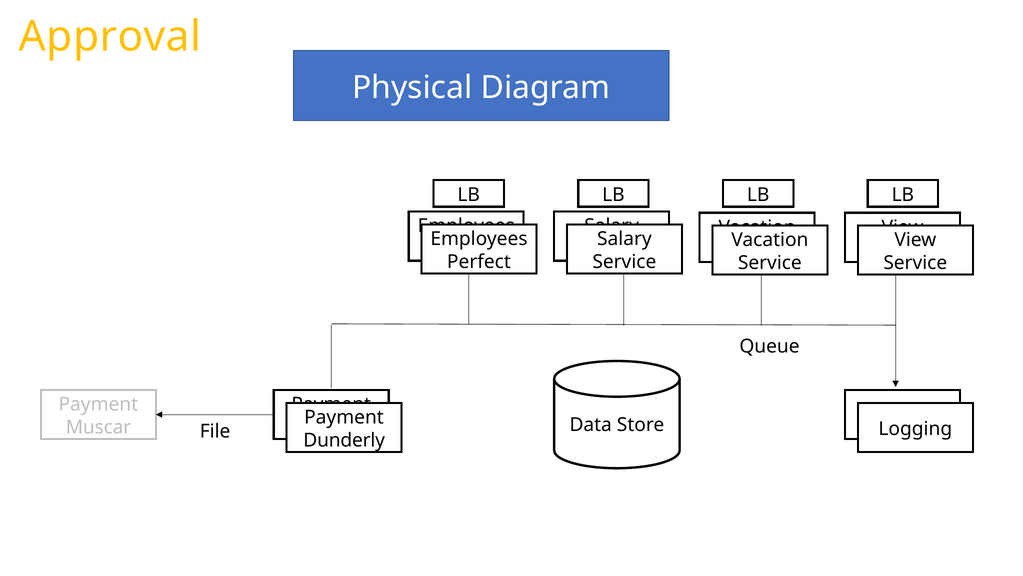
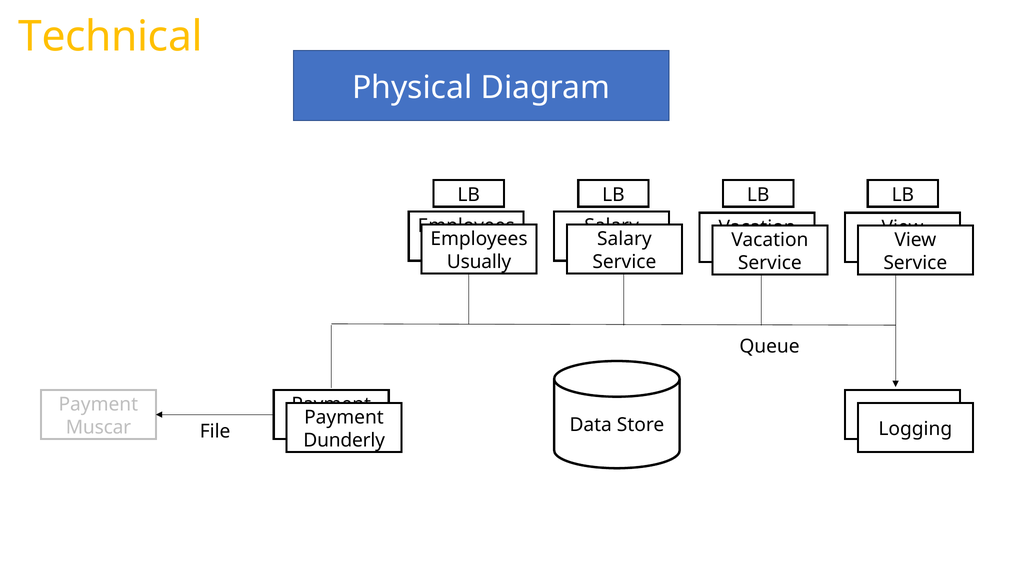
Approval: Approval -> Technical
Perfect: Perfect -> Usually
